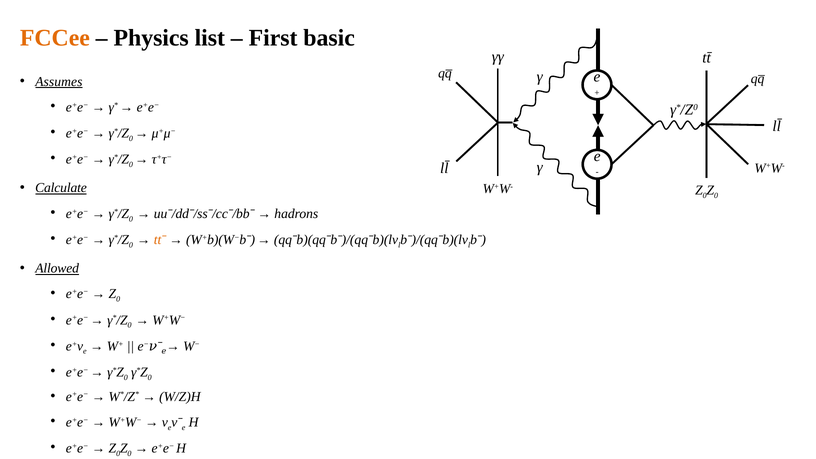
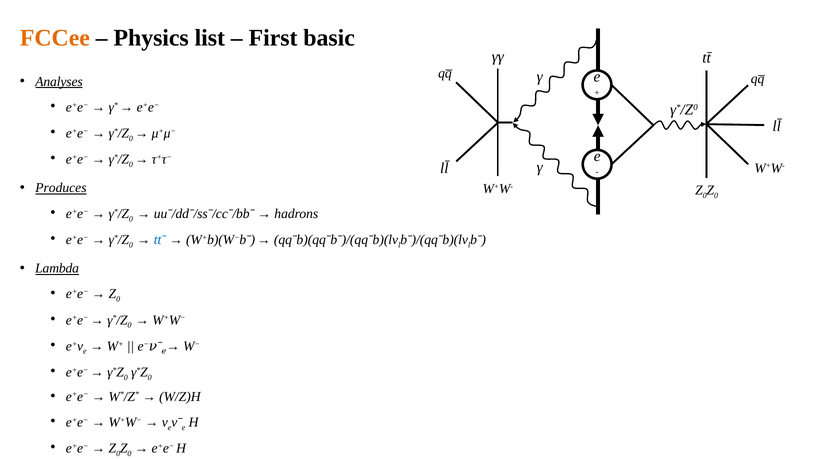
Assumes: Assumes -> Analyses
Calculate: Calculate -> Produces
ttˉ colour: orange -> blue
Allowed: Allowed -> Lambda
